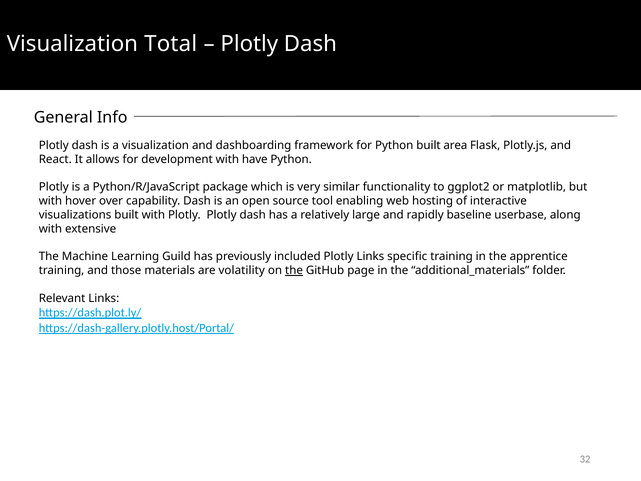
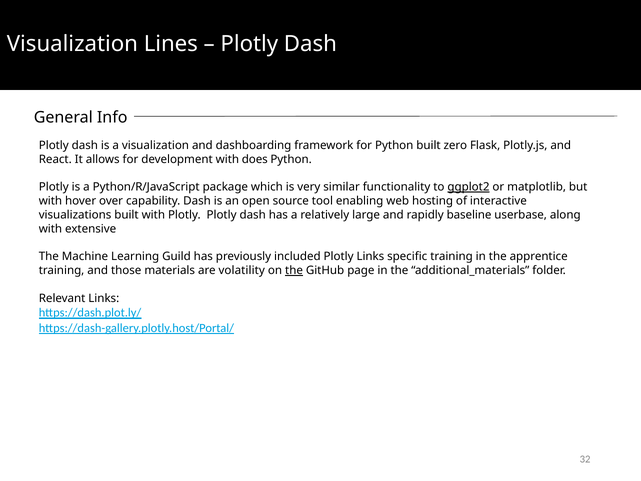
Total: Total -> Lines
area: area -> zero
have: have -> does
ggplot2 underline: none -> present
